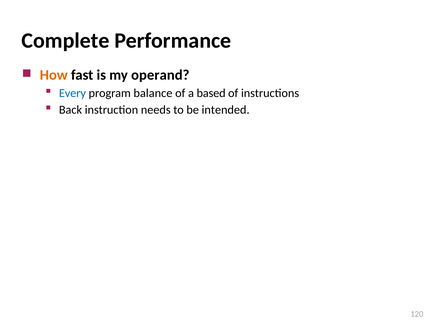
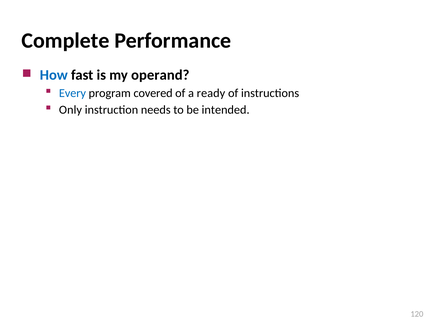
How colour: orange -> blue
balance: balance -> covered
based: based -> ready
Back: Back -> Only
